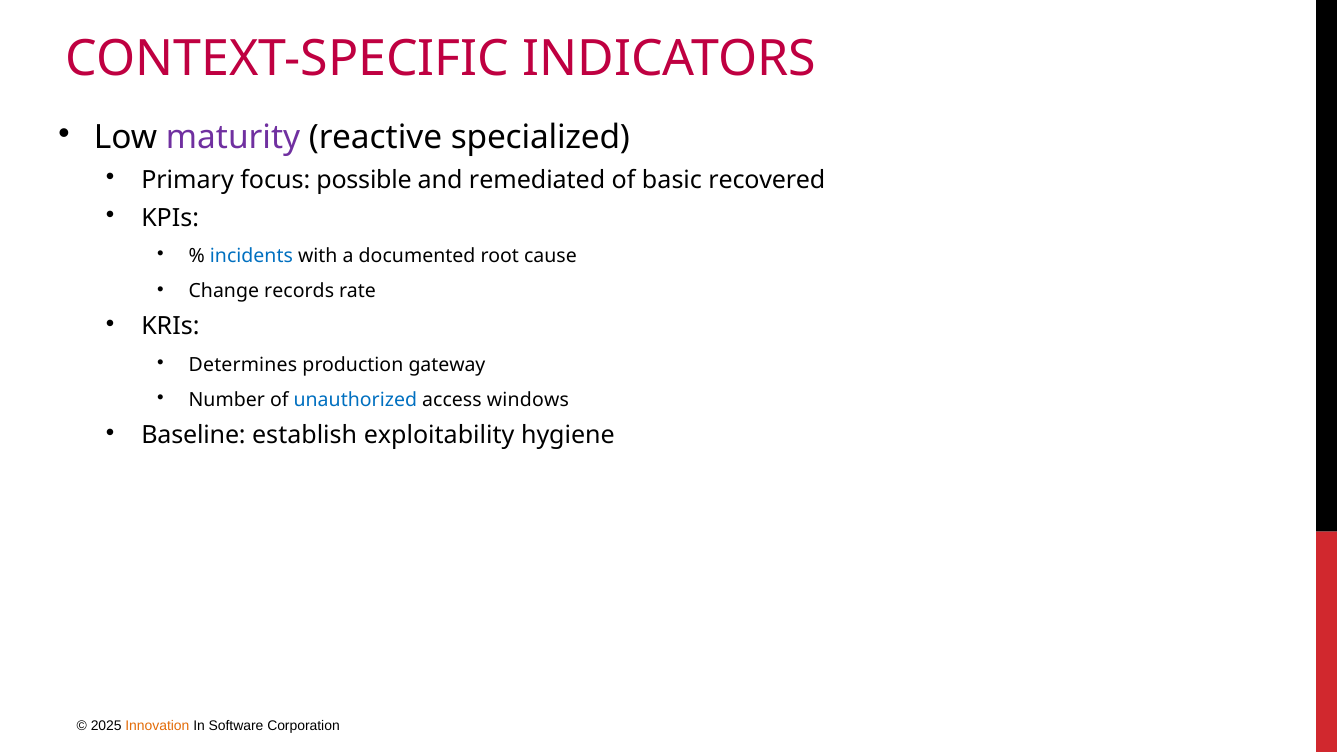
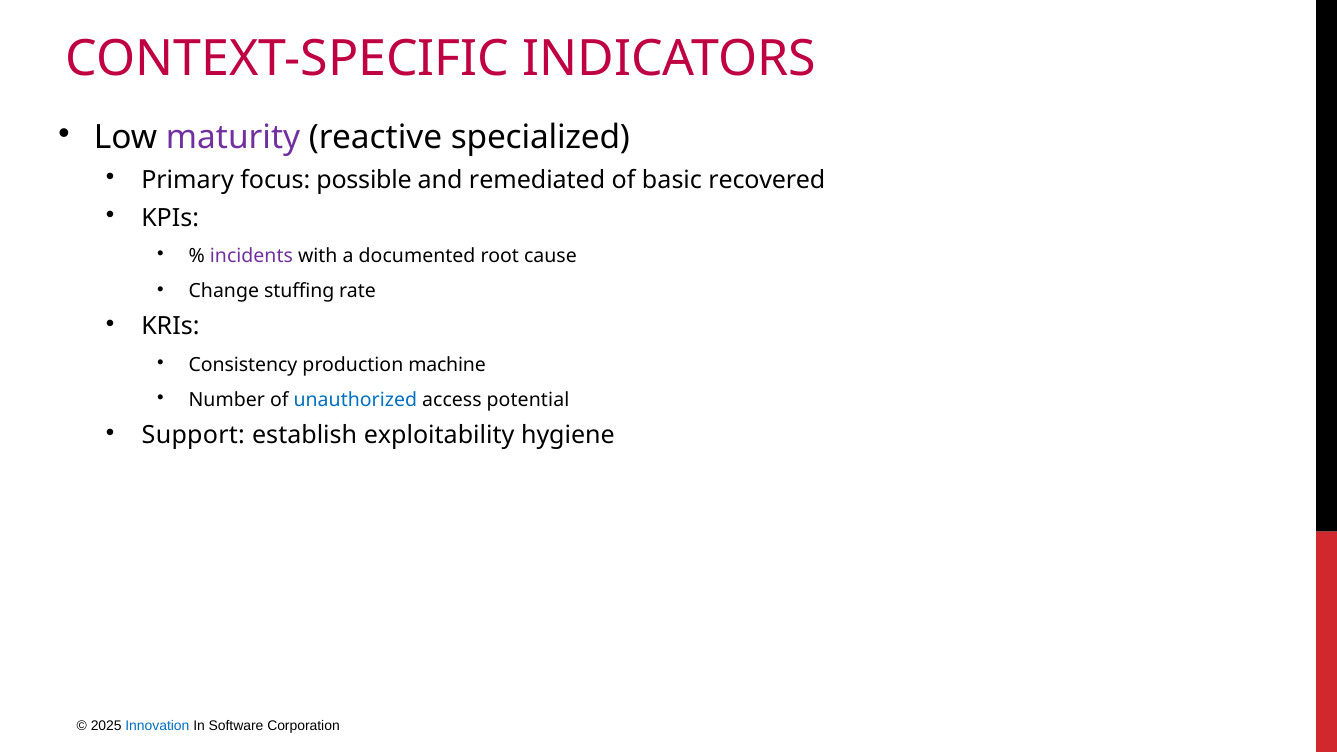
incidents colour: blue -> purple
records: records -> stuffing
Determines: Determines -> Consistency
gateway: gateway -> machine
windows: windows -> potential
Baseline: Baseline -> Support
Innovation colour: orange -> blue
